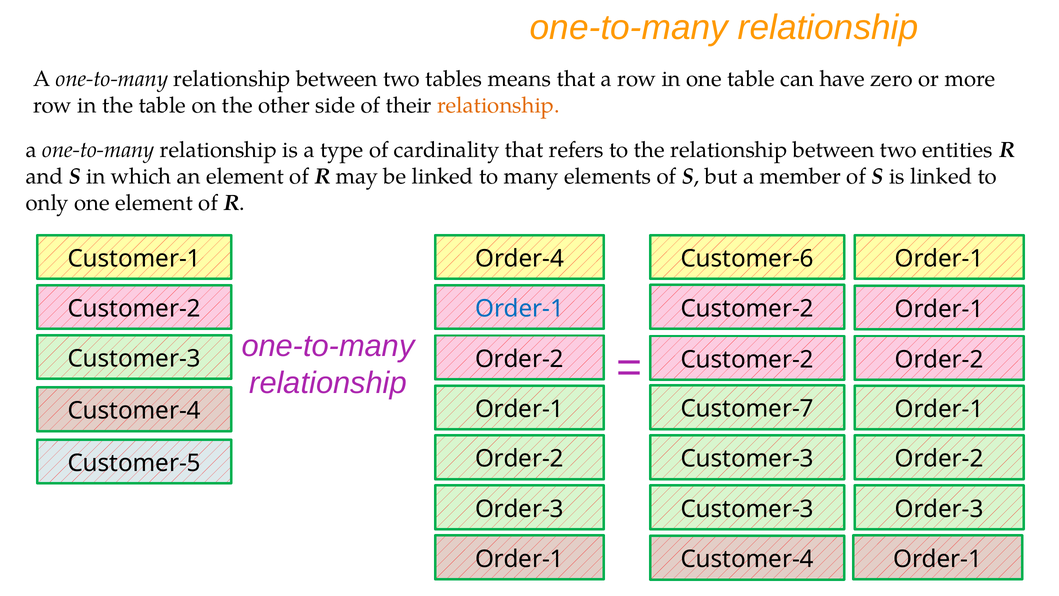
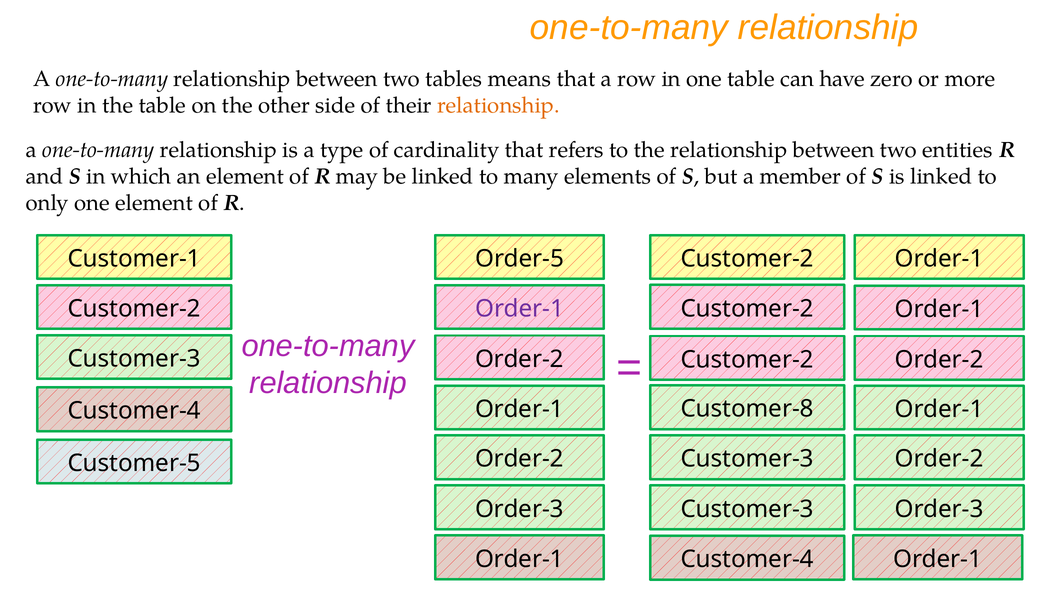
Order-4: Order-4 -> Order-5
Customer-6 at (747, 259): Customer-6 -> Customer-2
Order-1 at (520, 309) colour: blue -> purple
Customer-7: Customer-7 -> Customer-8
